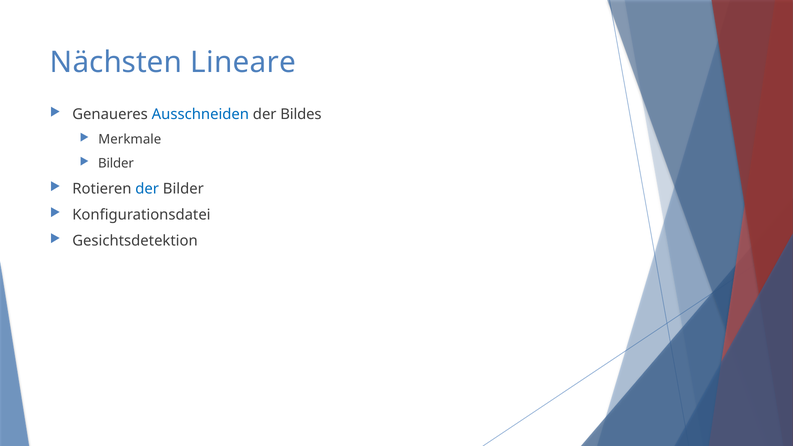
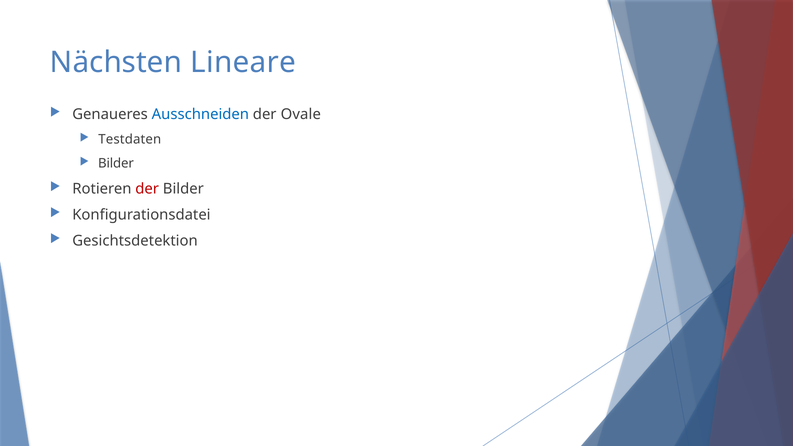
Bildes: Bildes -> Ovale
Merkmale: Merkmale -> Testdaten
der at (147, 189) colour: blue -> red
